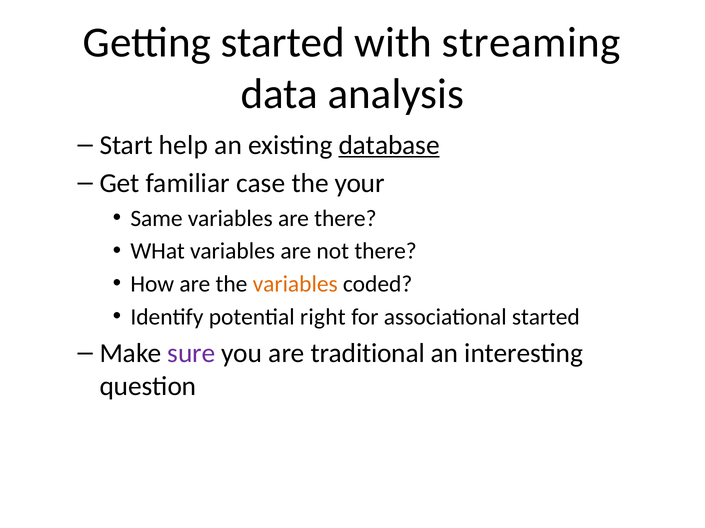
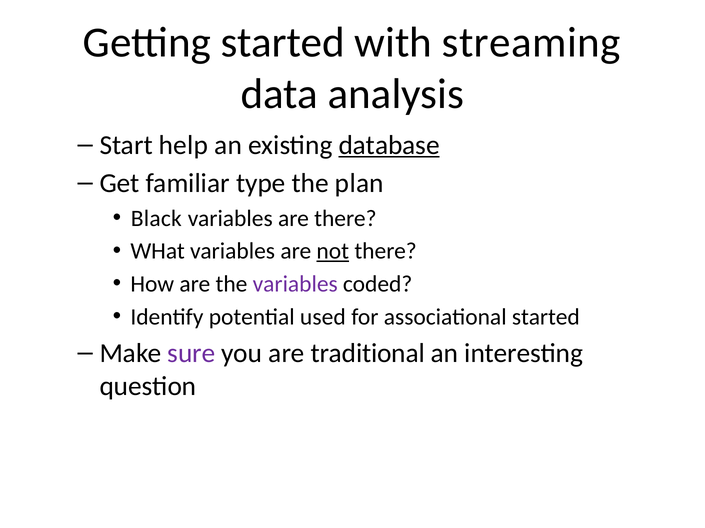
case: case -> type
your: your -> plan
Same: Same -> Black
not underline: none -> present
variables at (295, 284) colour: orange -> purple
right: right -> used
